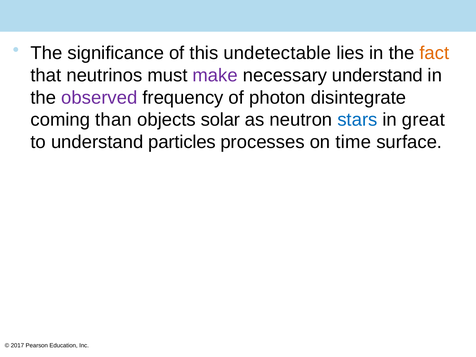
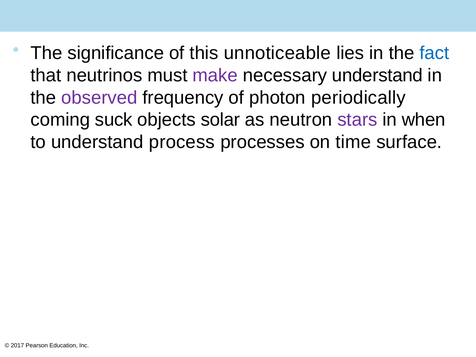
undetectable: undetectable -> unnoticeable
fact colour: orange -> blue
disintegrate: disintegrate -> periodically
than: than -> suck
stars colour: blue -> purple
great: great -> when
particles: particles -> process
